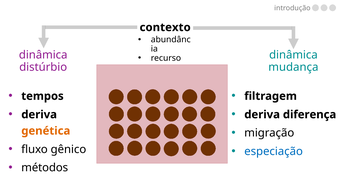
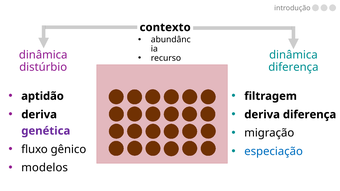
mudança at (293, 67): mudança -> diferença
tempos: tempos -> aptidão
genética colour: orange -> purple
métodos: métodos -> modelos
